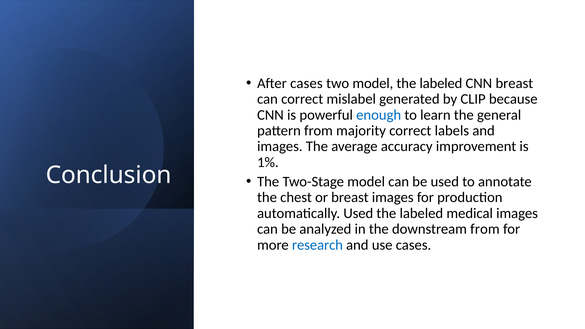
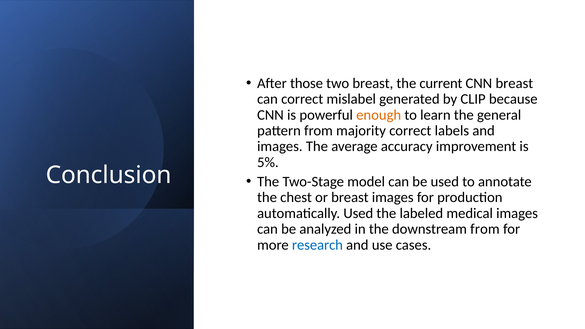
After cases: cases -> those
two model: model -> breast
labeled at (441, 83): labeled -> current
enough colour: blue -> orange
1%: 1% -> 5%
